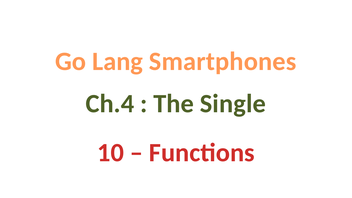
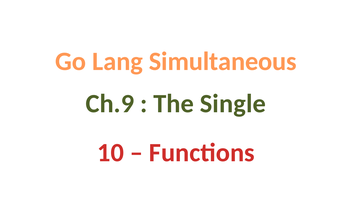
Smartphones: Smartphones -> Simultaneous
Ch.4: Ch.4 -> Ch.9
